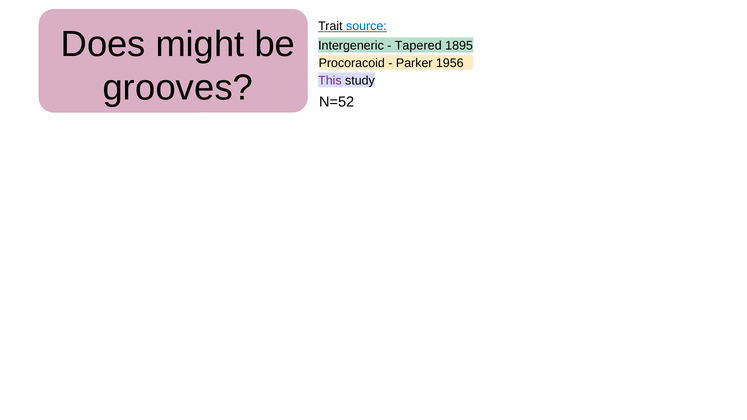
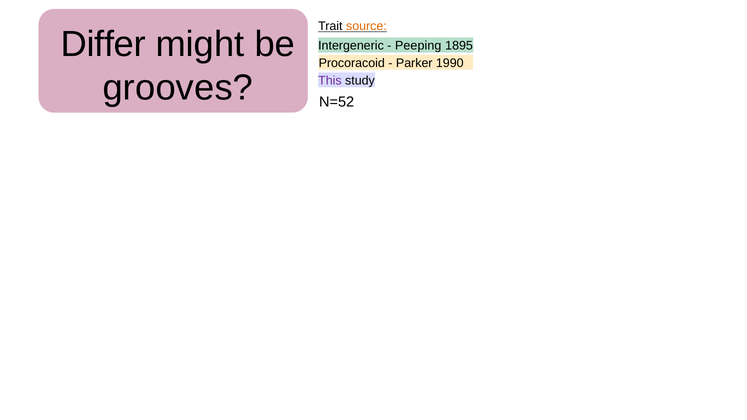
source colour: blue -> orange
Does: Does -> Differ
Tapered: Tapered -> Peeping
1956: 1956 -> 1990
